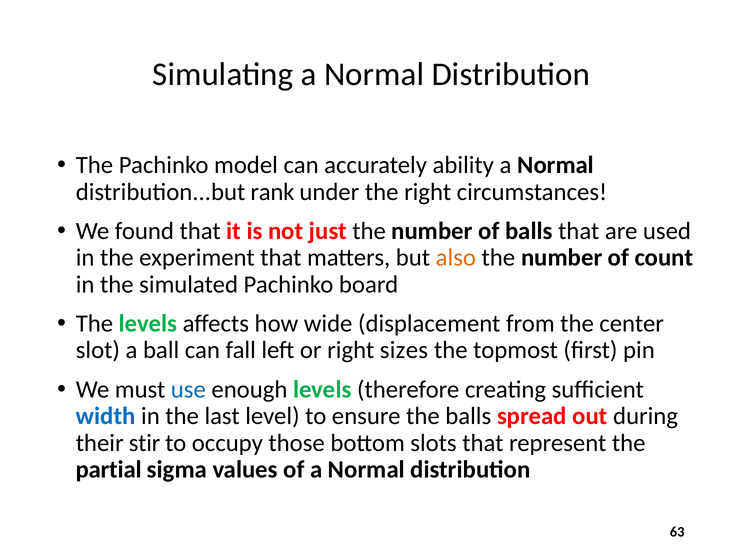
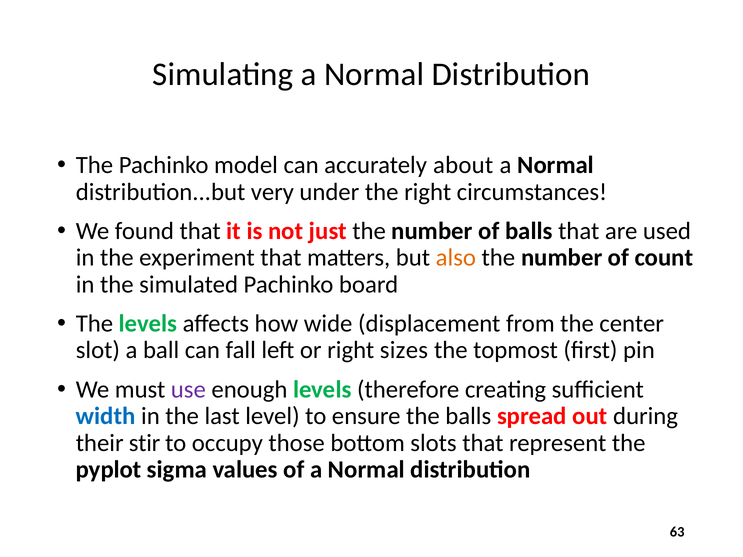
ability: ability -> about
rank: rank -> very
use colour: blue -> purple
partial: partial -> pyplot
